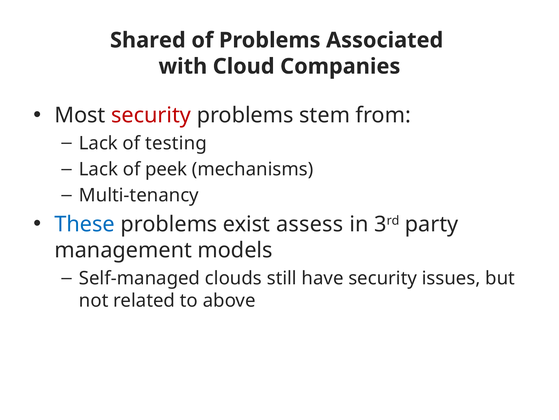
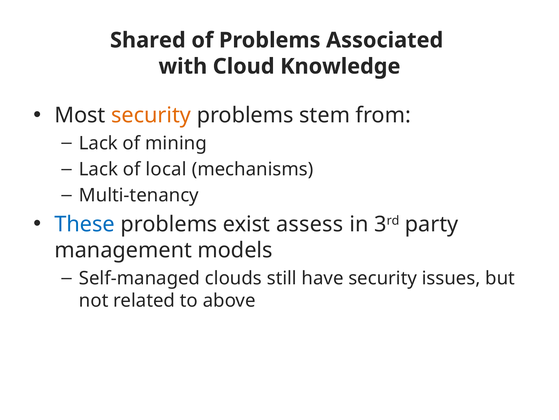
Companies: Companies -> Knowledge
security at (151, 115) colour: red -> orange
testing: testing -> mining
peek: peek -> local
